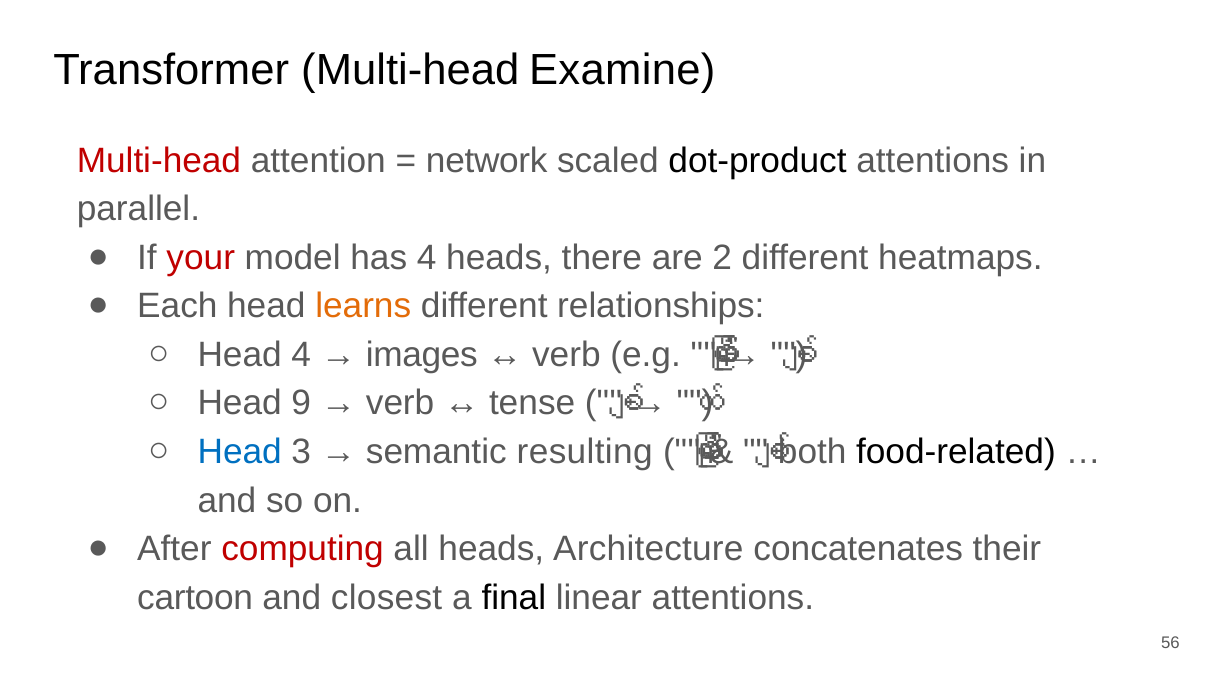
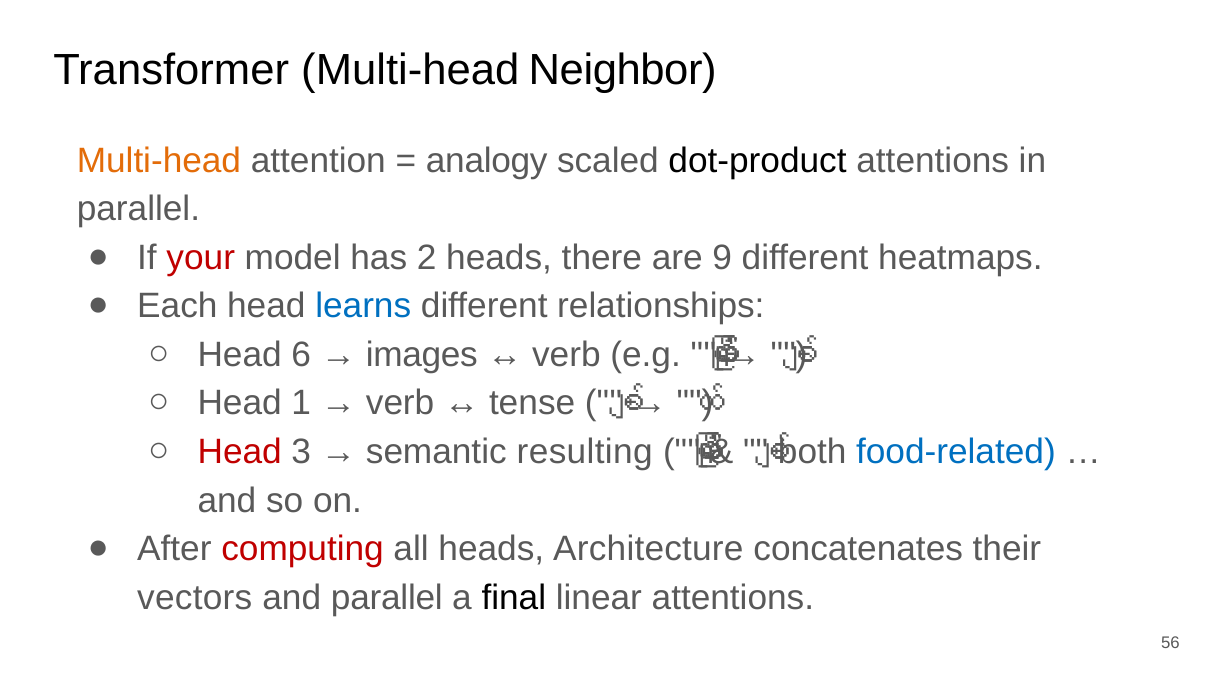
Examine: Examine -> Neighbor
Multi-head at (159, 161) colour: red -> orange
network: network -> analogy
has 4: 4 -> 2
2: 2 -> 9
learns colour: orange -> blue
Head 4: 4 -> 6
9: 9 -> 1
Head at (240, 452) colour: blue -> red
food-related colour: black -> blue
cartoon: cartoon -> vectors
and closest: closest -> parallel
